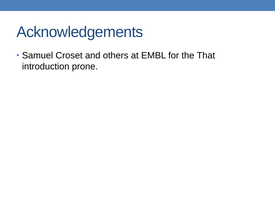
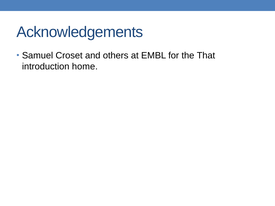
prone: prone -> home
